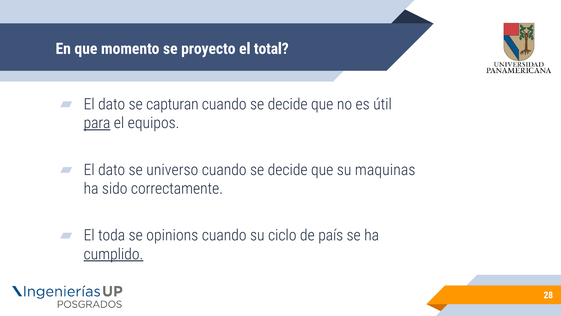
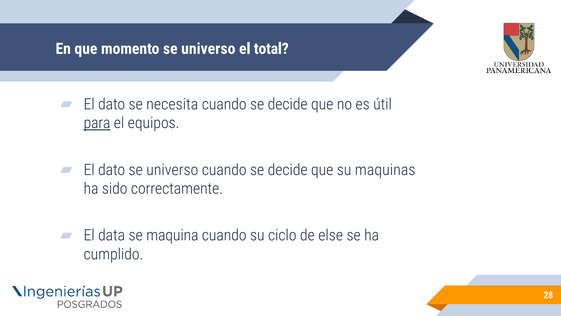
momento se proyecto: proyecto -> universo
capturan: capturan -> necesita
toda: toda -> data
opinions: opinions -> maquina
país: país -> else
cumplido underline: present -> none
